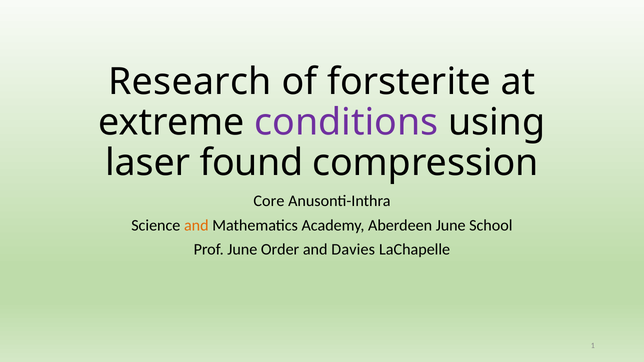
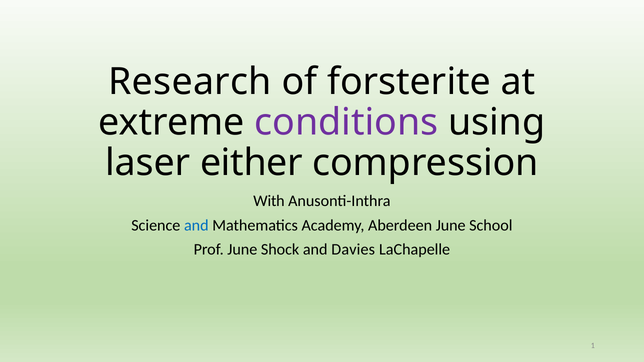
found: found -> either
Core: Core -> With
and at (196, 225) colour: orange -> blue
Order: Order -> Shock
